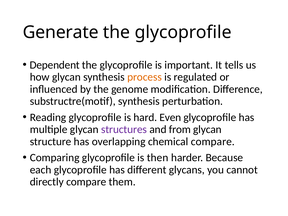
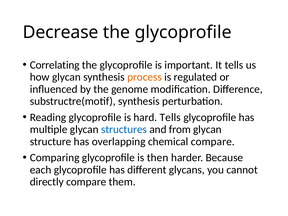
Generate: Generate -> Decrease
Dependent: Dependent -> Correlating
hard Even: Even -> Tells
structures colour: purple -> blue
